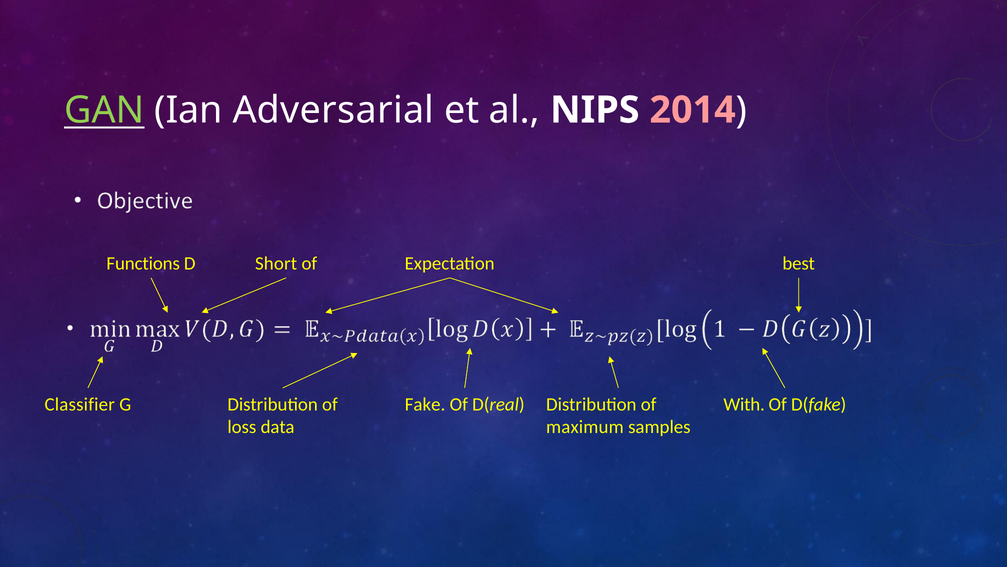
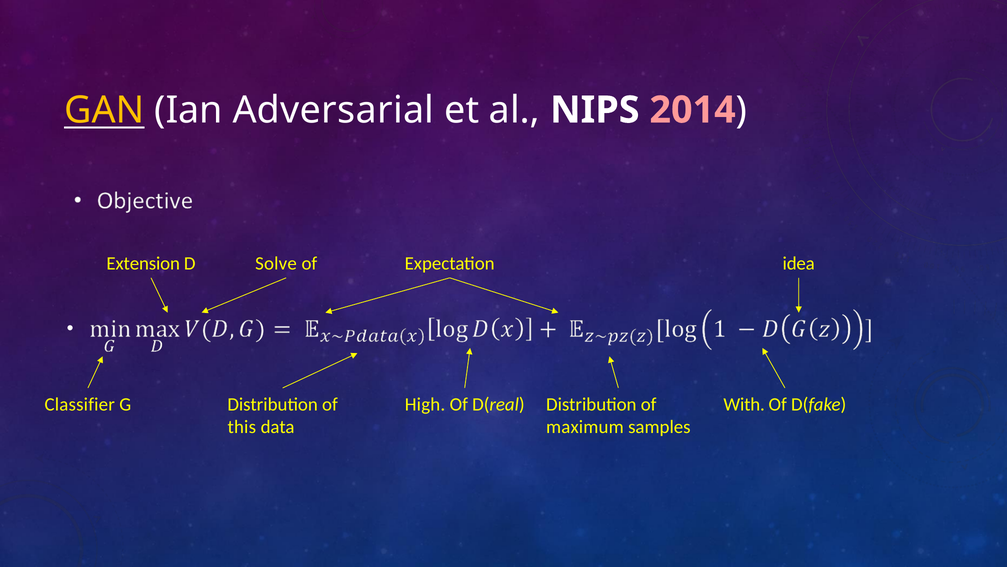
GAN colour: light green -> yellow
Functions: Functions -> Extension
Short: Short -> Solve
best: best -> idea
Fake: Fake -> High
loss: loss -> this
